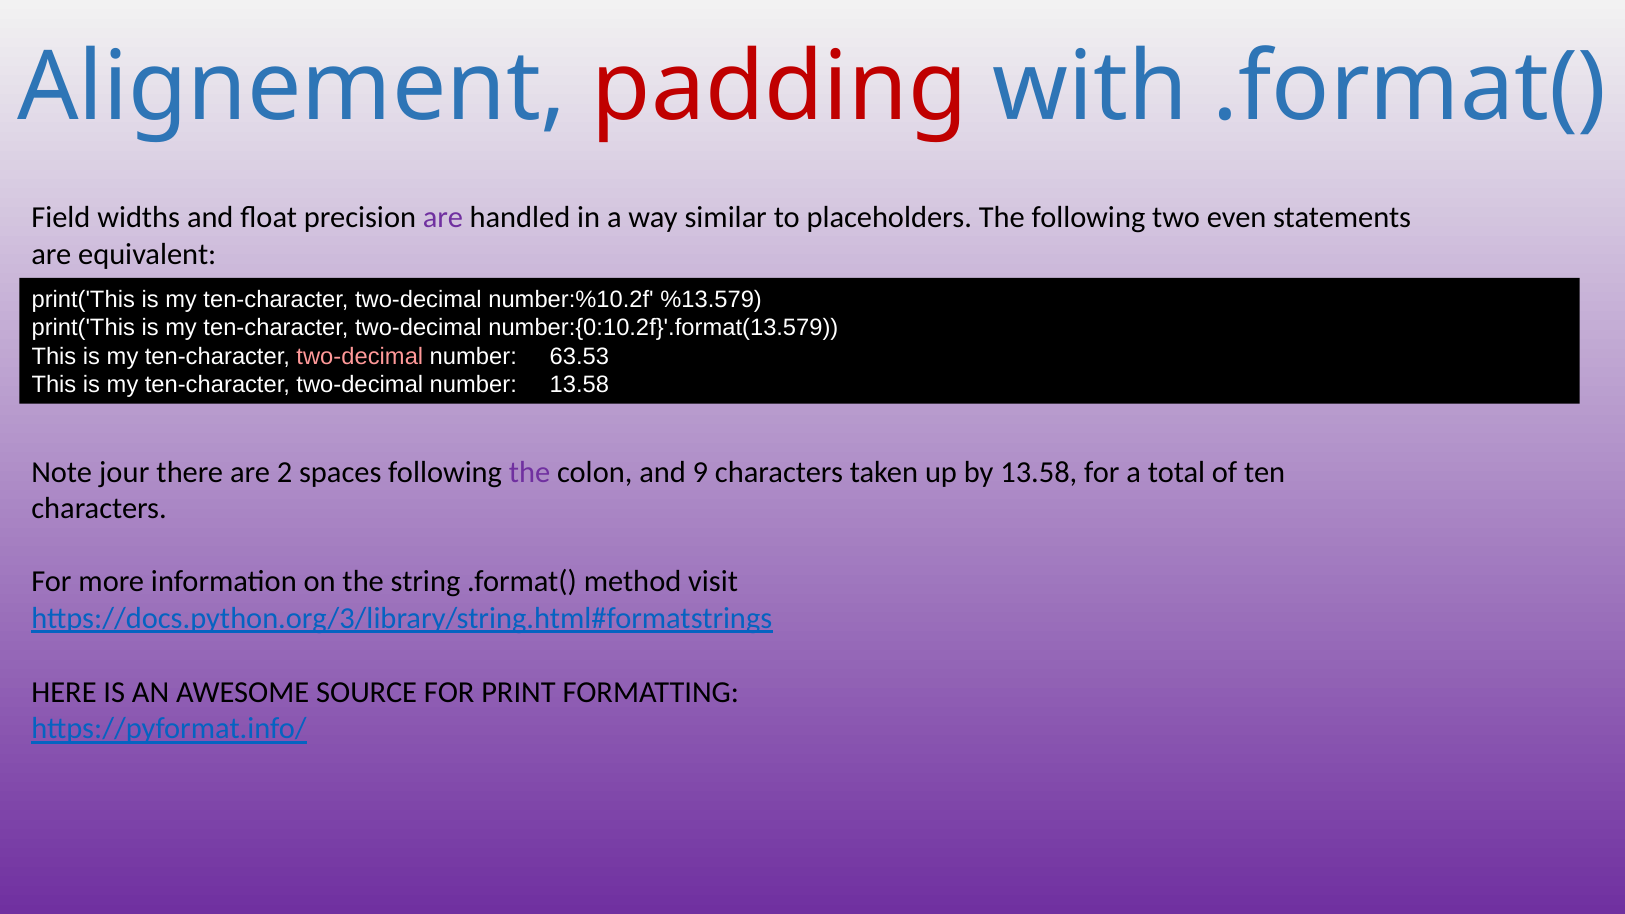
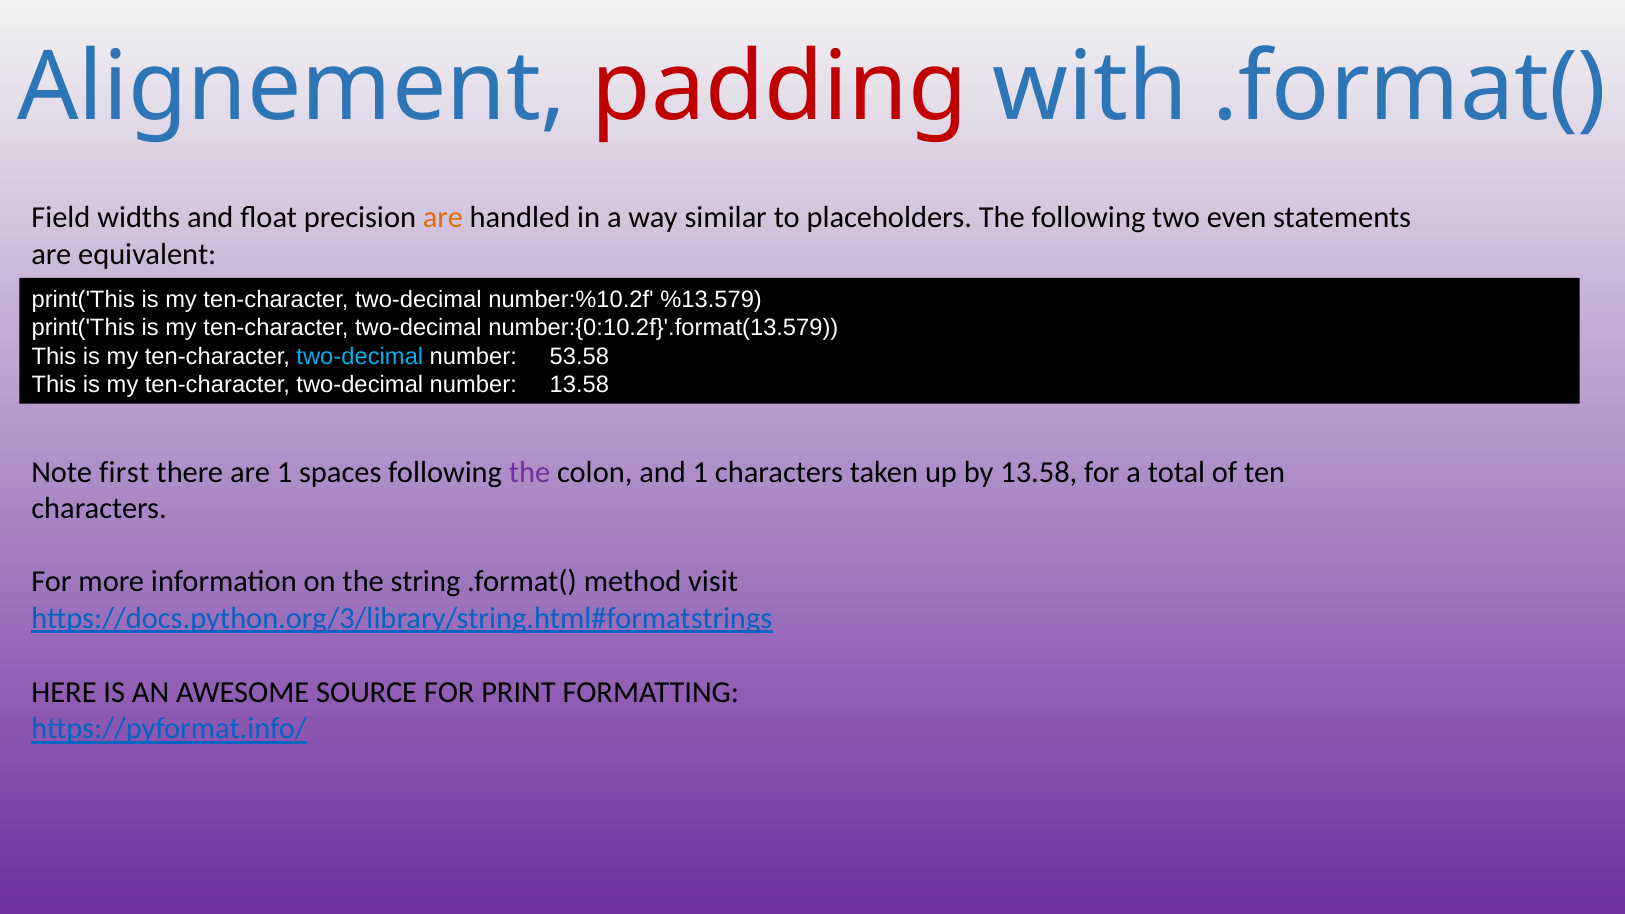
are at (443, 217) colour: purple -> orange
two-decimal at (360, 357) colour: pink -> light blue
63.53: 63.53 -> 53.58
jour: jour -> first
are 2: 2 -> 1
and 9: 9 -> 1
